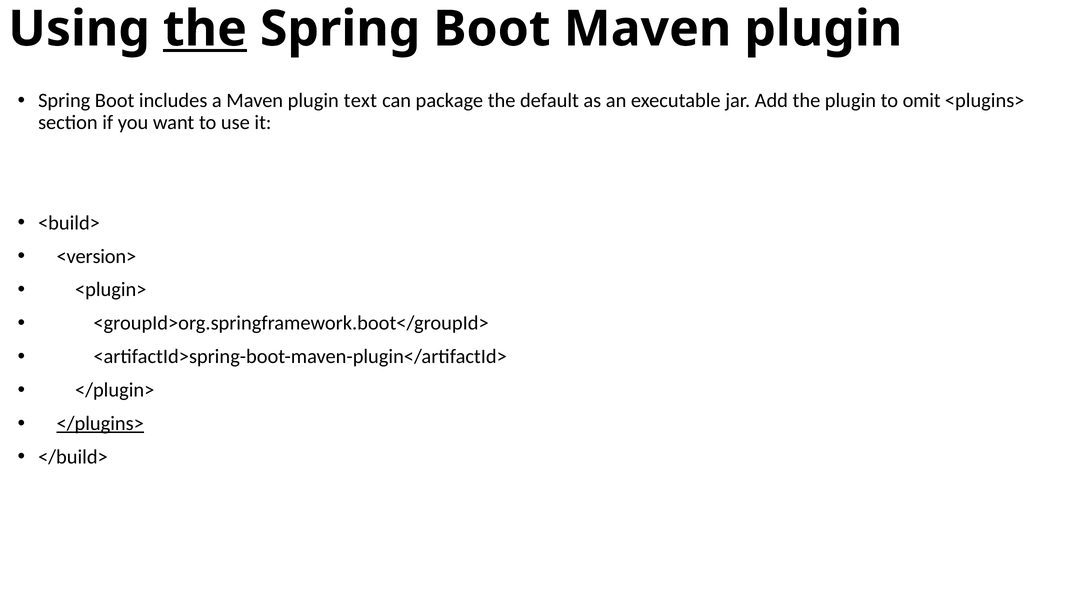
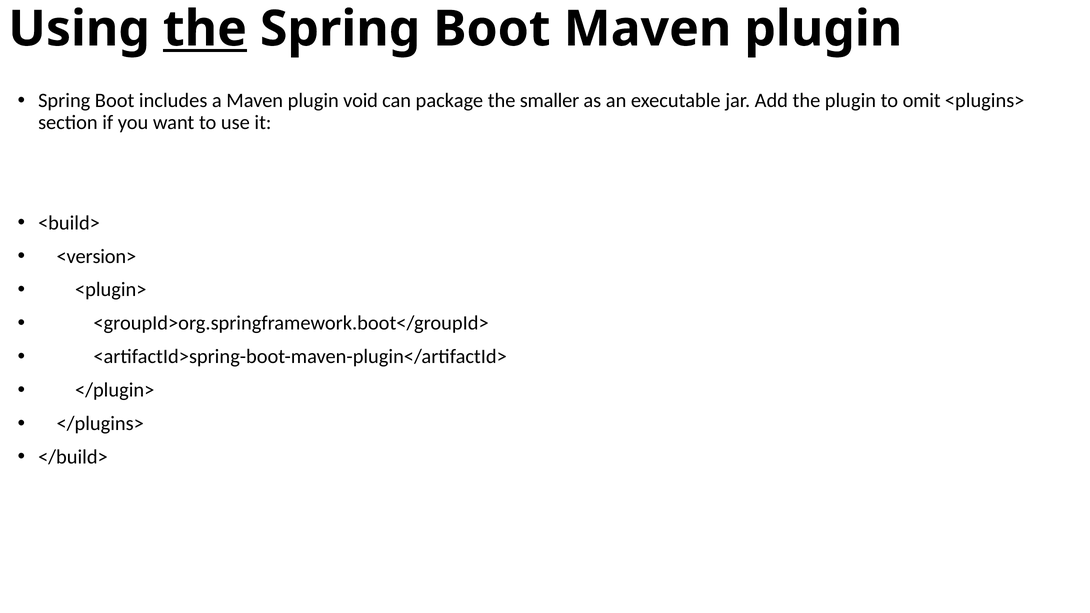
text: text -> void
default: default -> smaller
</plugins> underline: present -> none
